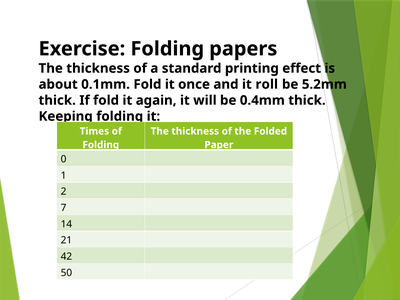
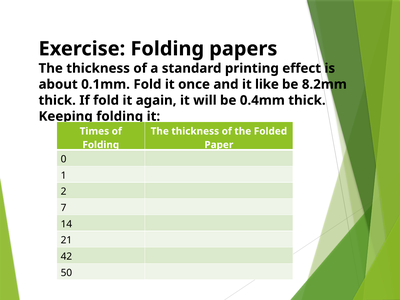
roll: roll -> like
5.2mm: 5.2mm -> 8.2mm
